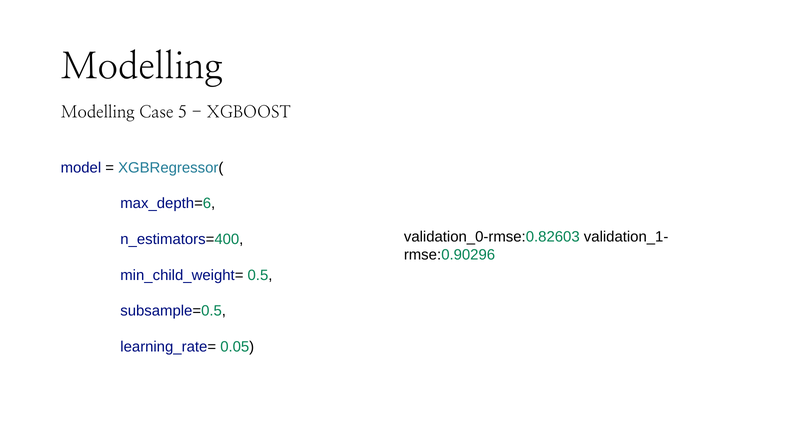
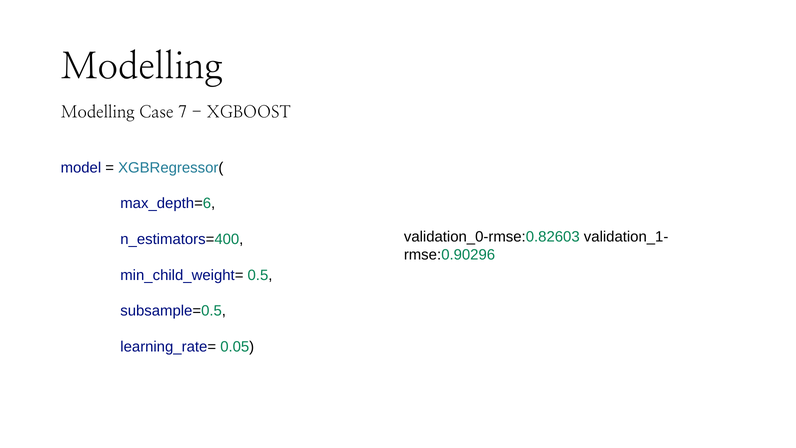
5: 5 -> 7
